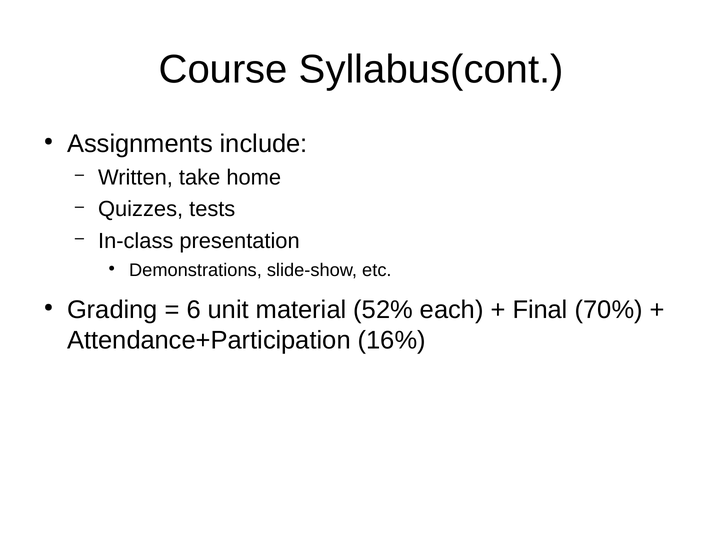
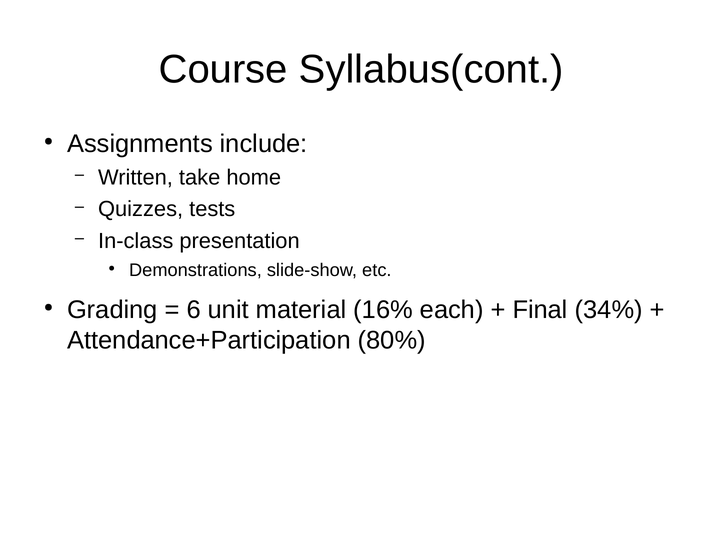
52%: 52% -> 16%
70%: 70% -> 34%
16%: 16% -> 80%
